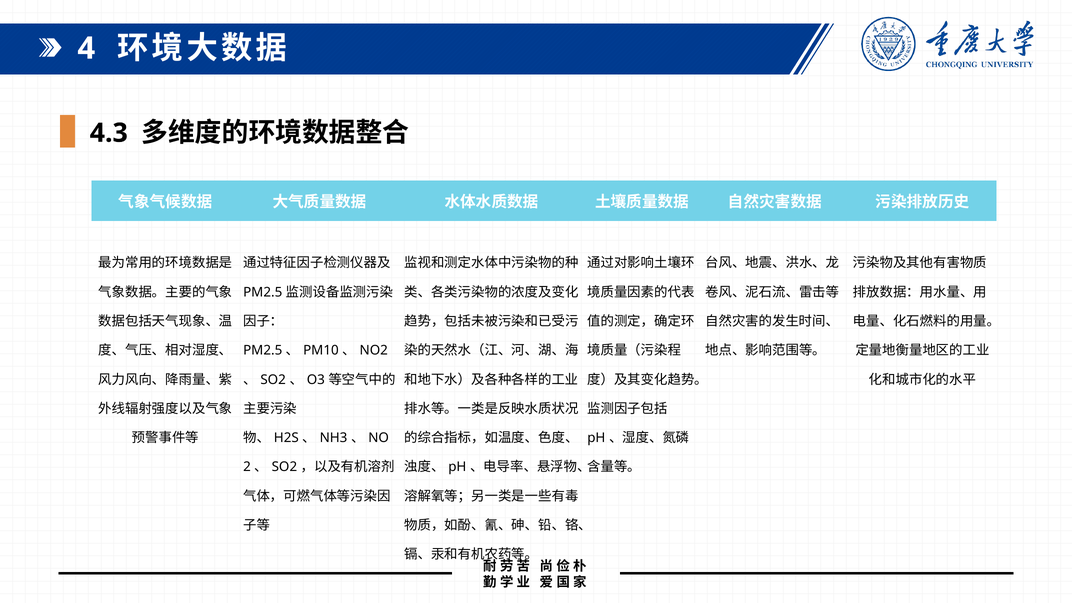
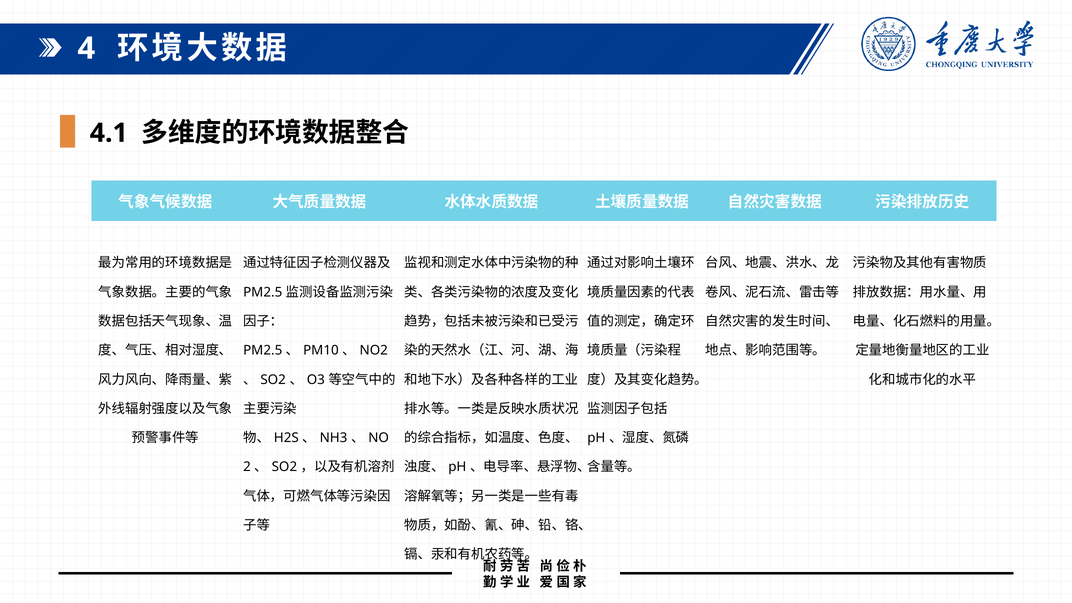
4.3: 4.3 -> 4.1
